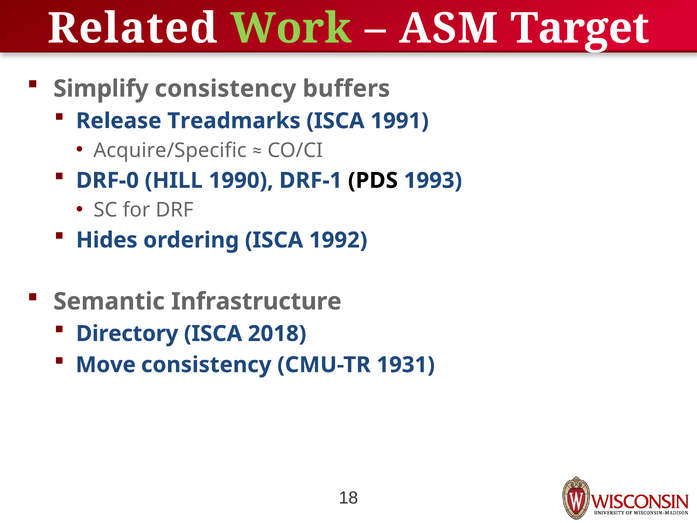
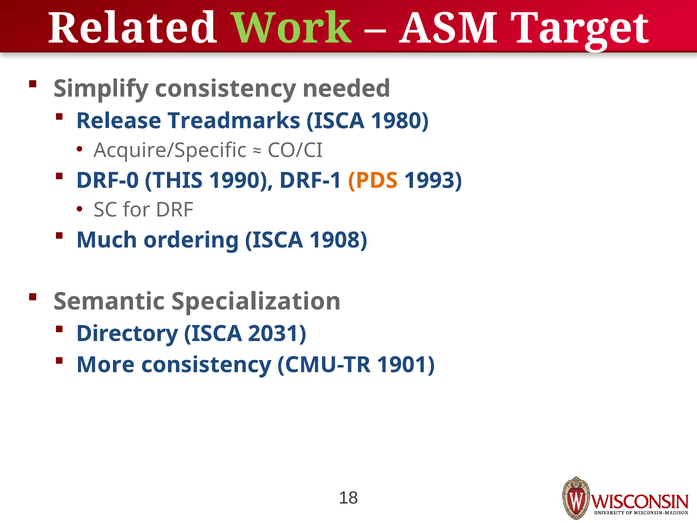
buffers: buffers -> needed
1991: 1991 -> 1980
HILL: HILL -> THIS
PDS colour: black -> orange
Hides: Hides -> Much
1992: 1992 -> 1908
Infrastructure: Infrastructure -> Specialization
2018: 2018 -> 2031
Move: Move -> More
1931: 1931 -> 1901
